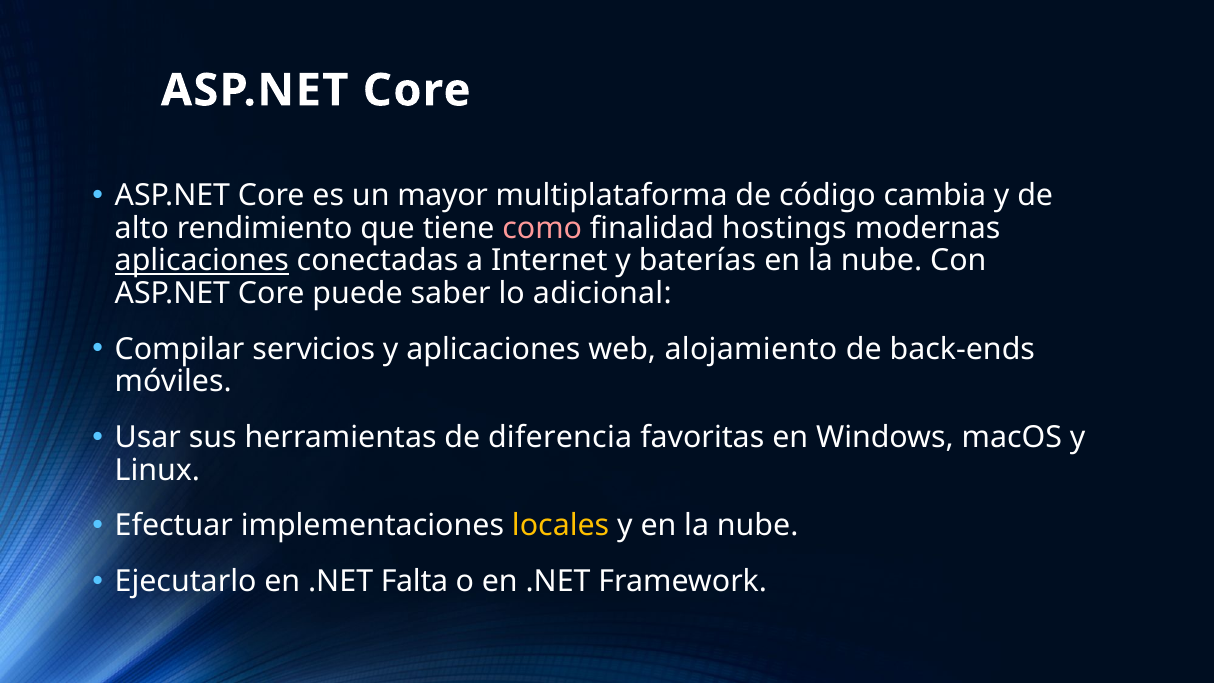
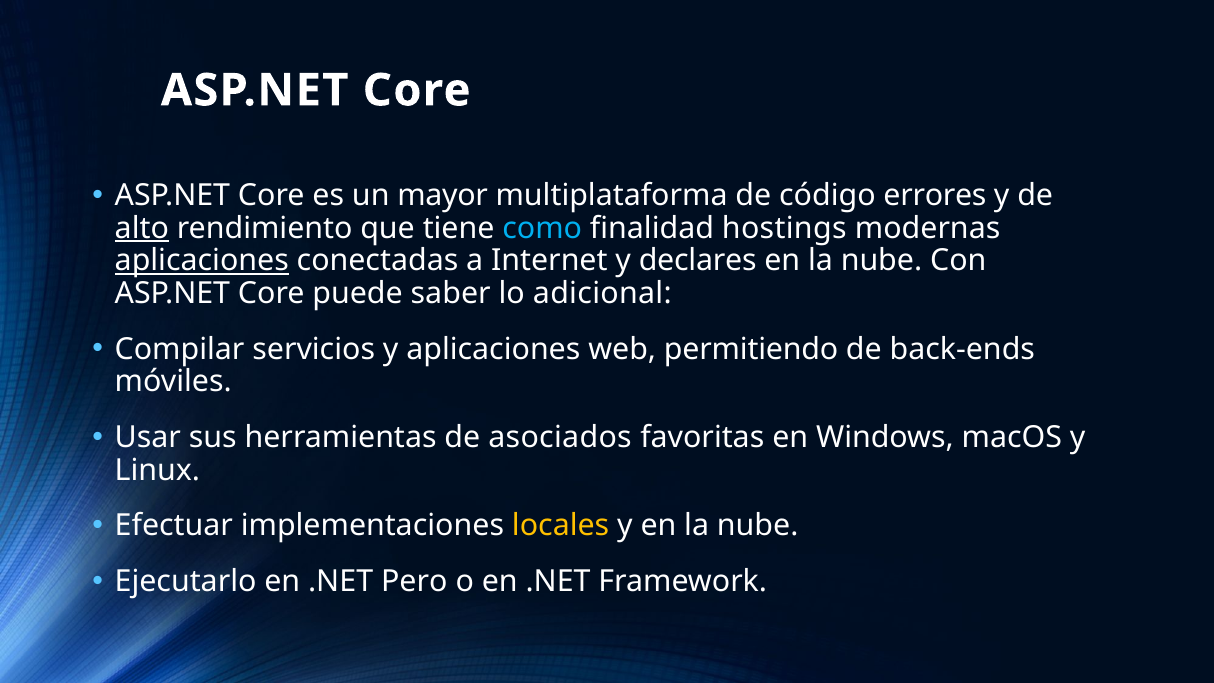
cambia: cambia -> errores
alto underline: none -> present
como colour: pink -> light blue
baterías: baterías -> declares
alojamiento: alojamiento -> permitiendo
diferencia: diferencia -> asociados
Falta: Falta -> Pero
